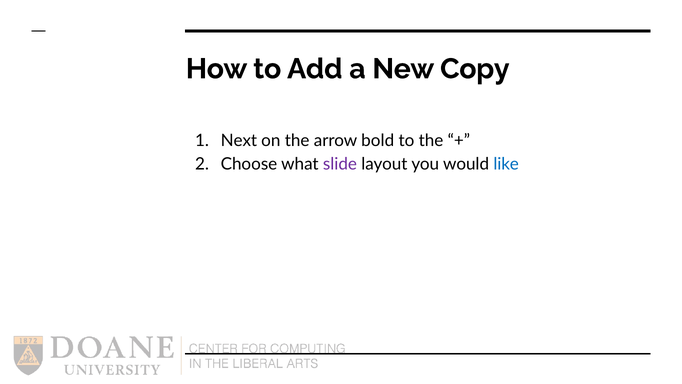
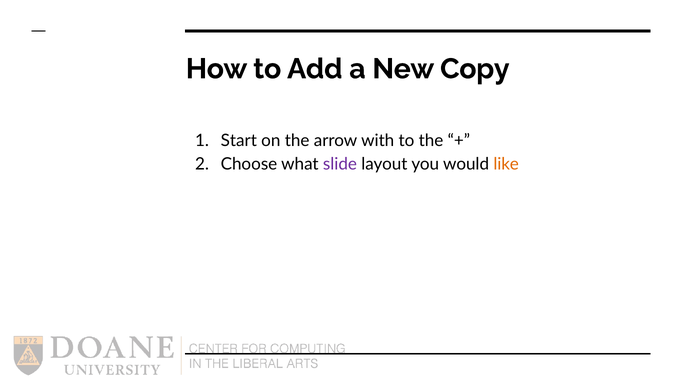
Next: Next -> Start
bold: bold -> with
like colour: blue -> orange
